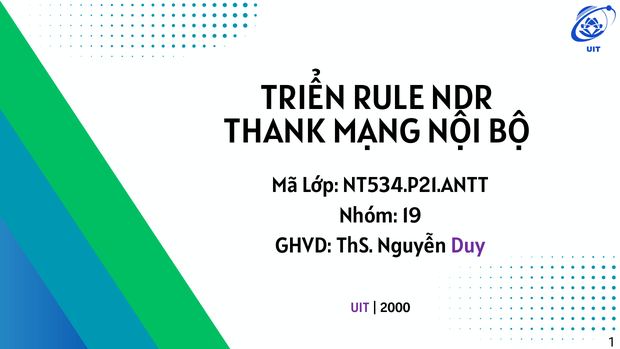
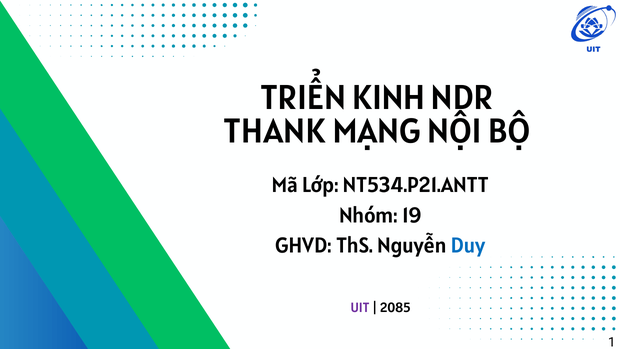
RULE: RULE -> KINH
Duy colour: purple -> blue
2000: 2000 -> 2085
